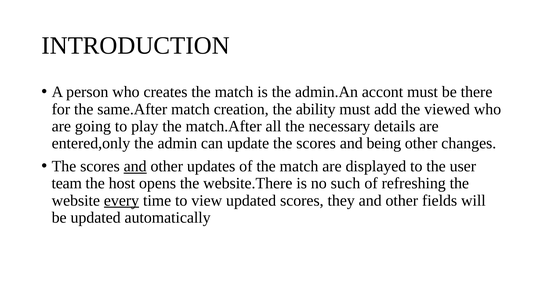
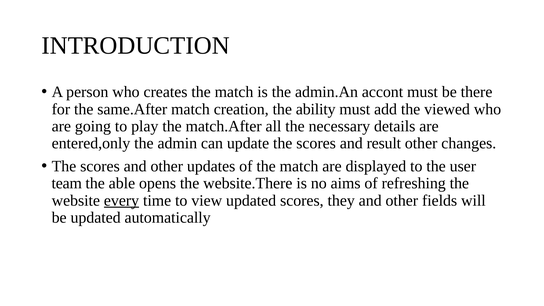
being: being -> result
and at (135, 166) underline: present -> none
host: host -> able
such: such -> aims
